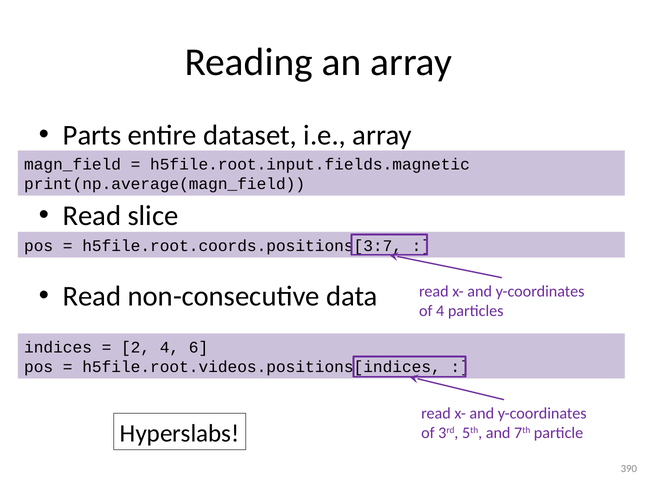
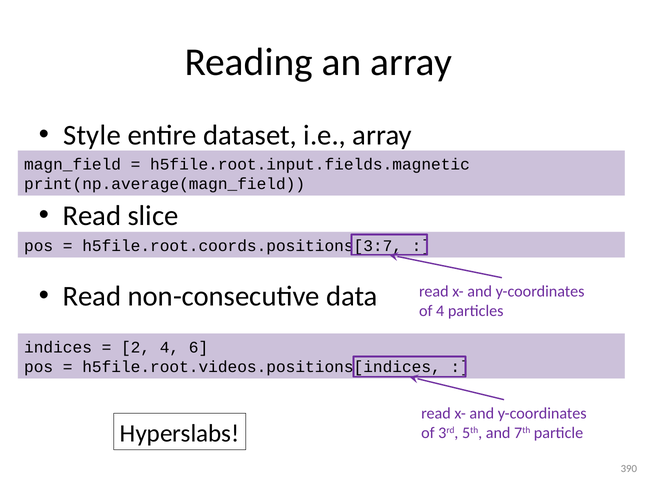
Parts: Parts -> Style
